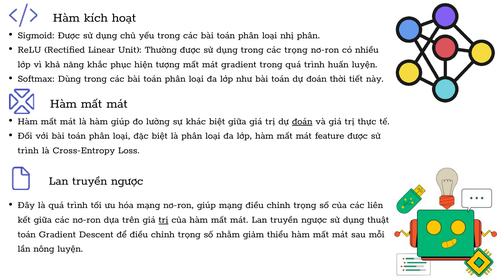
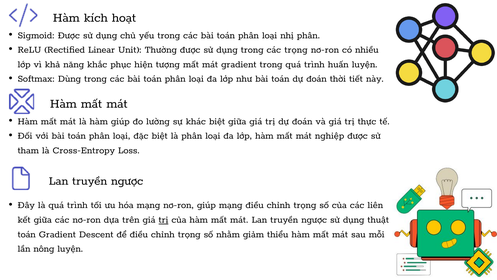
đoán at (302, 121) underline: present -> none
feature: feature -> nghiệp
trình at (28, 150): trình -> tham
